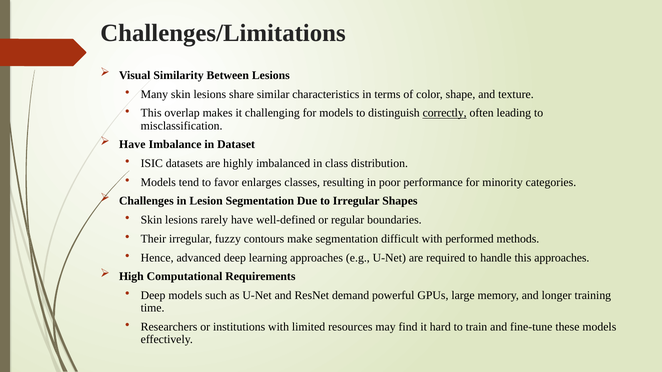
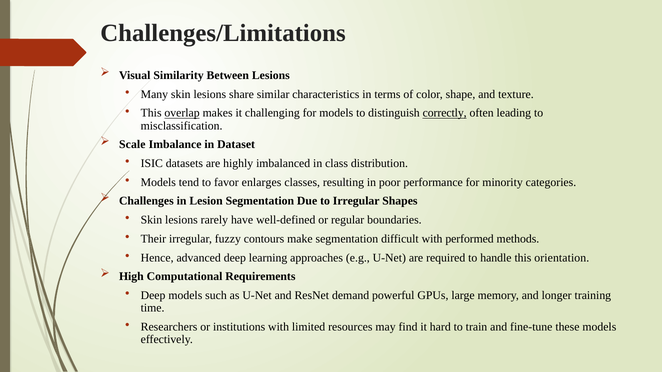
overlap underline: none -> present
Have at (132, 145): Have -> Scale
this approaches: approaches -> orientation
